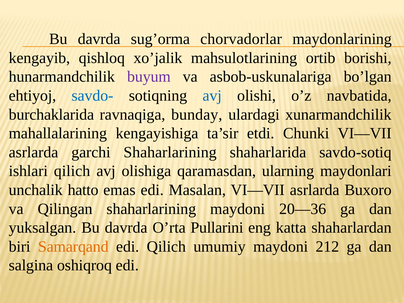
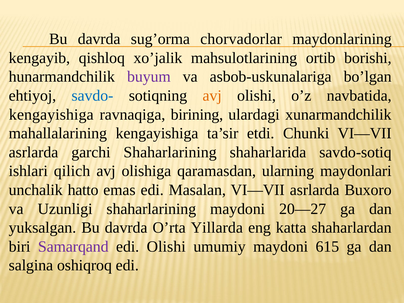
avj at (212, 96) colour: blue -> orange
burchaklarida at (51, 115): burchaklarida -> kengayishiga
bunday: bunday -> birining
Qilingan: Qilingan -> Uzunligi
20—36: 20—36 -> 20—27
Pullarini: Pullarini -> Yillarda
Samarqand colour: orange -> purple
edi Qilich: Qilich -> Olishi
212: 212 -> 615
